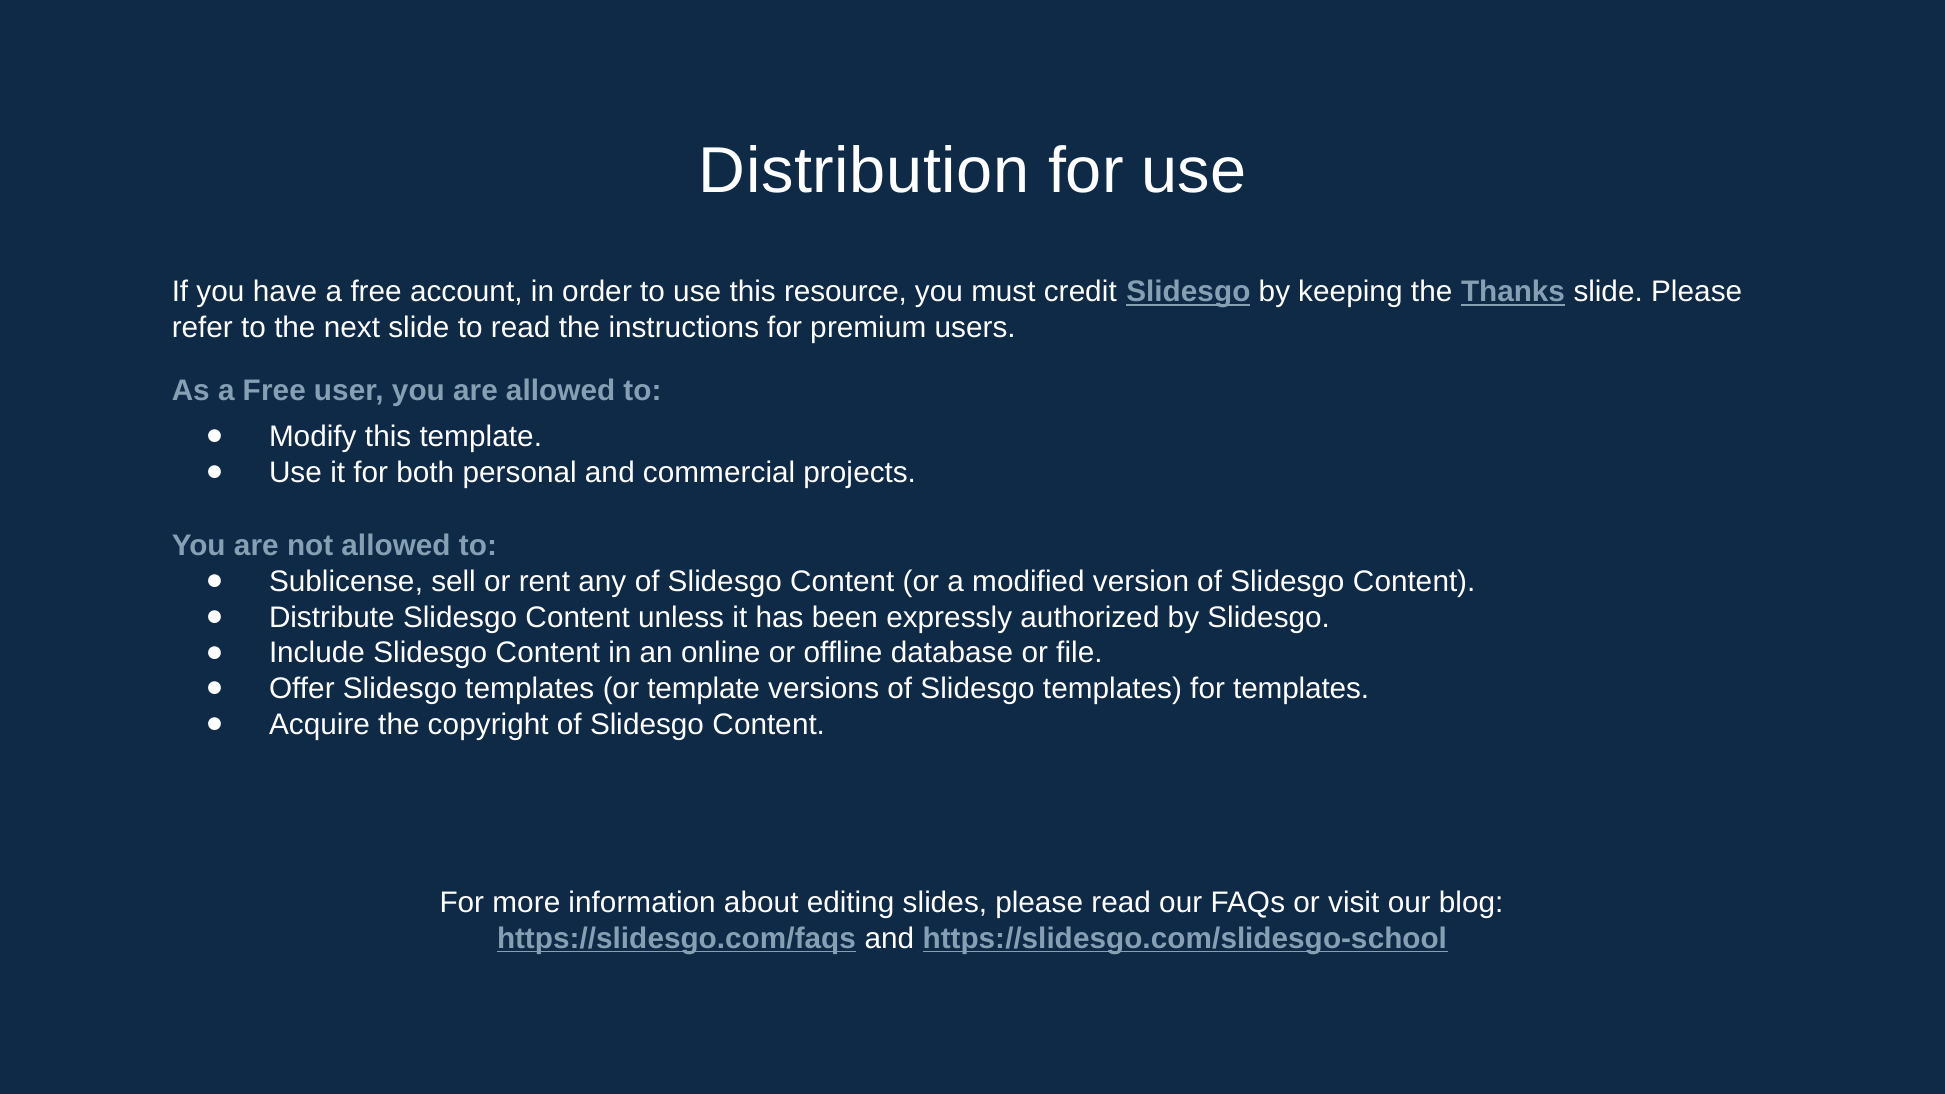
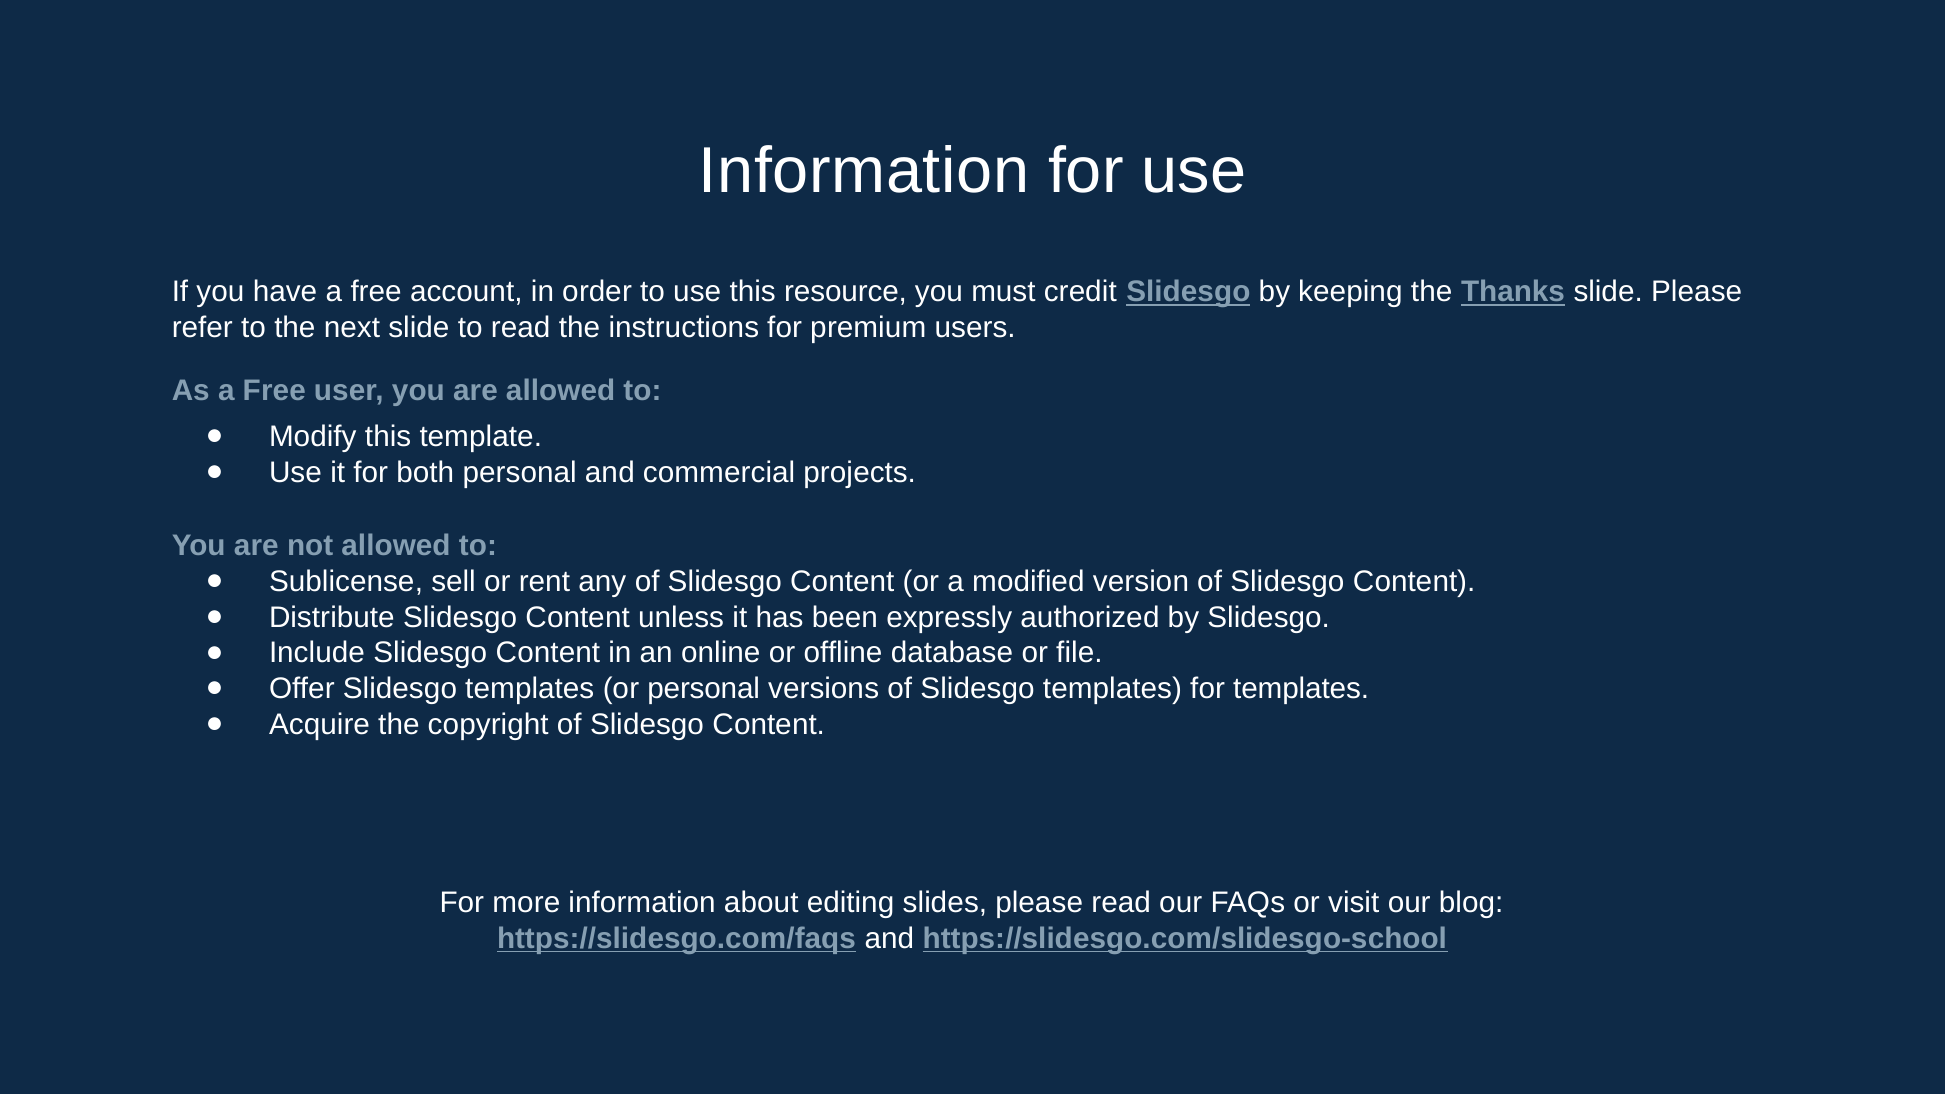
Distribution at (864, 172): Distribution -> Information
or template: template -> personal
